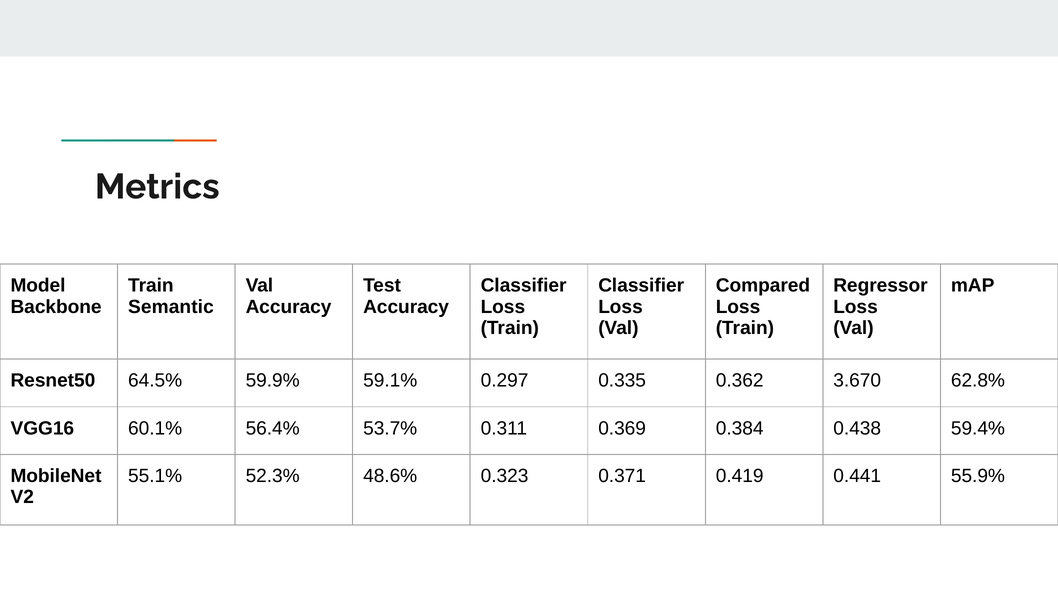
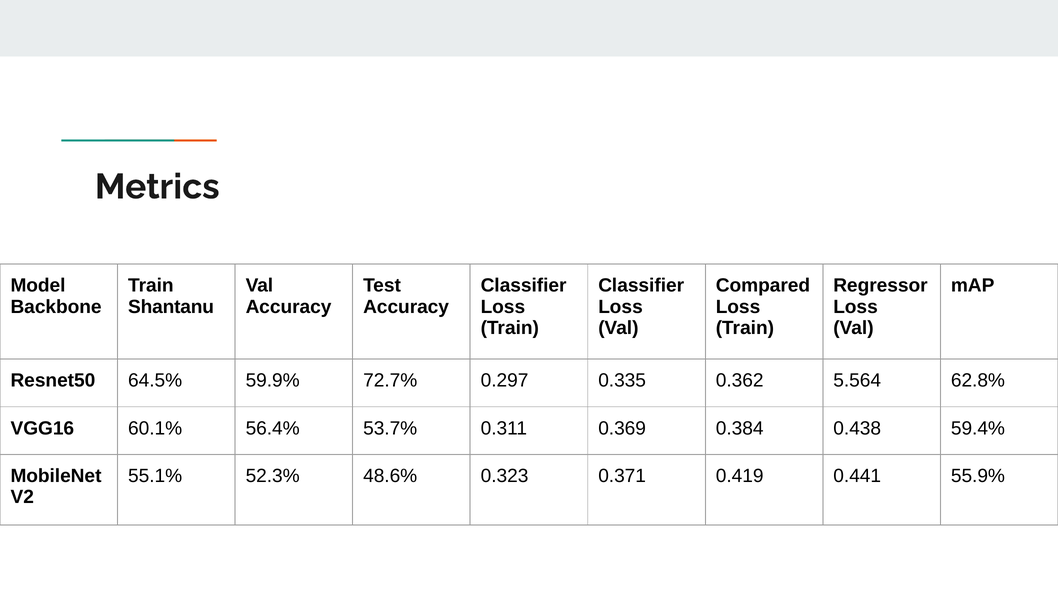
Semantic: Semantic -> Shantanu
59.1%: 59.1% -> 72.7%
3.670: 3.670 -> 5.564
